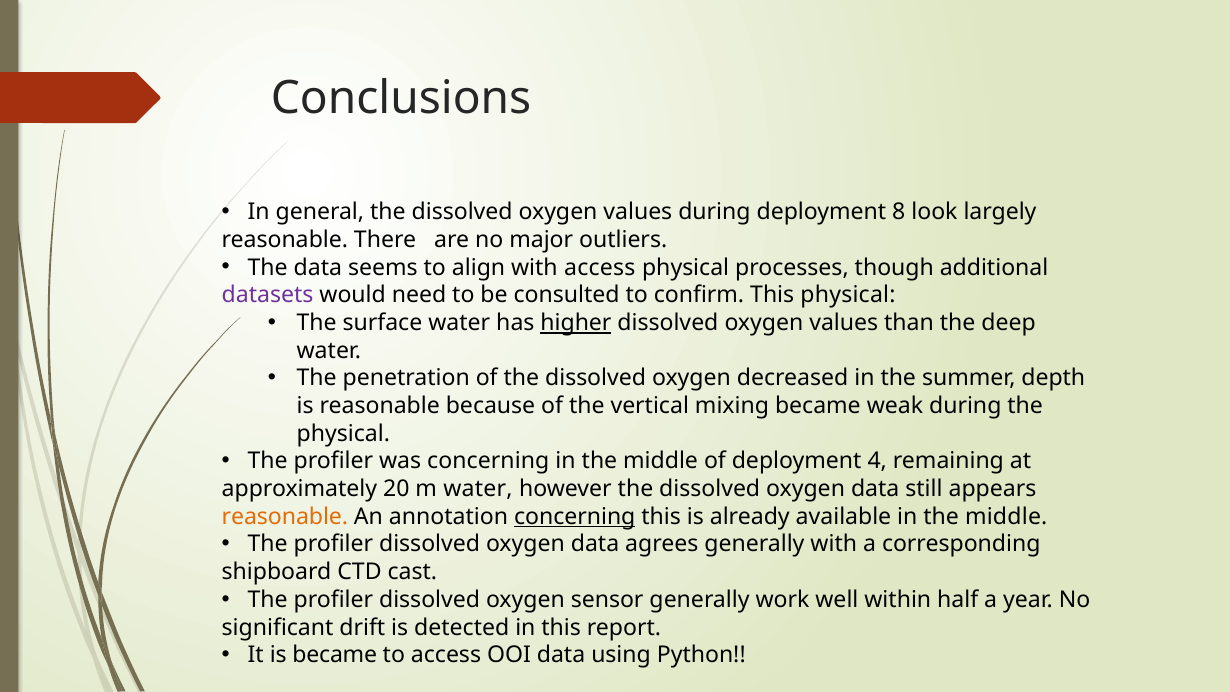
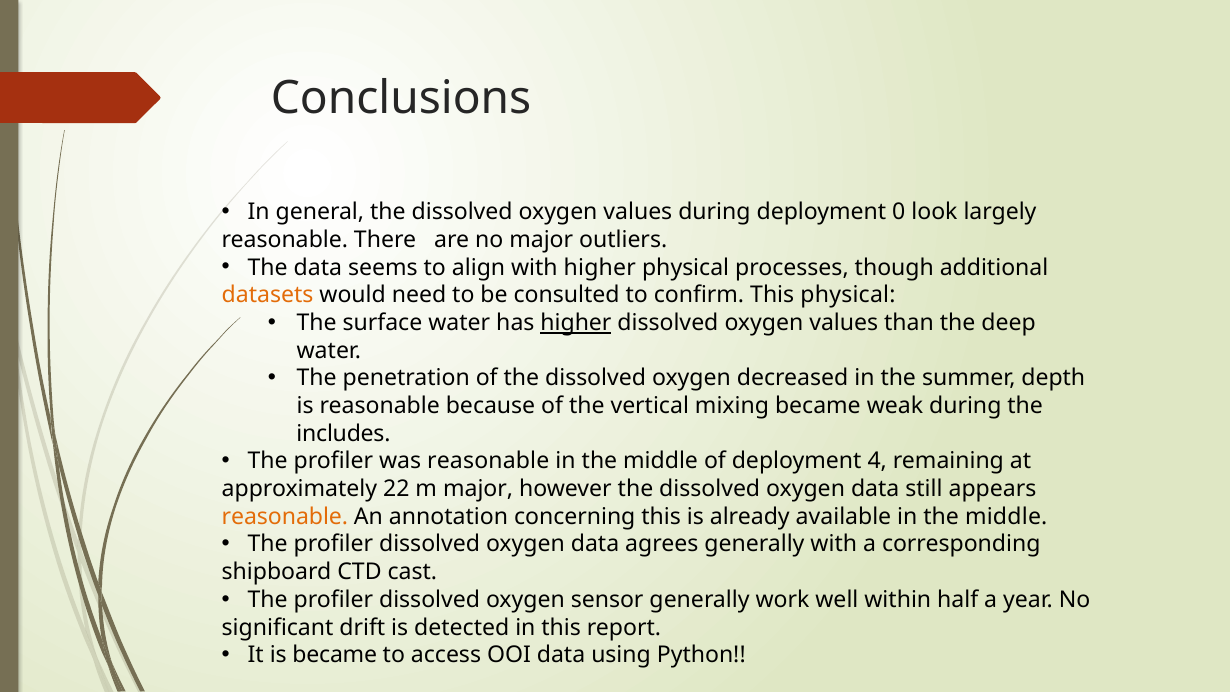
8: 8 -> 0
with access: access -> higher
datasets colour: purple -> orange
physical at (343, 434): physical -> includes
was concerning: concerning -> reasonable
20: 20 -> 22
m water: water -> major
concerning at (575, 517) underline: present -> none
